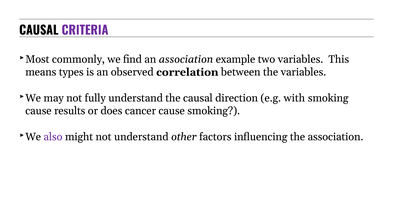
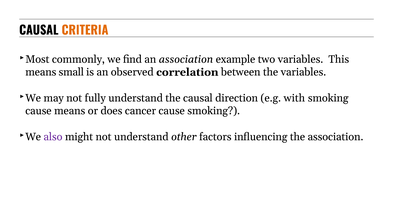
CRITERIA colour: purple -> orange
types: types -> small
cause results: results -> means
